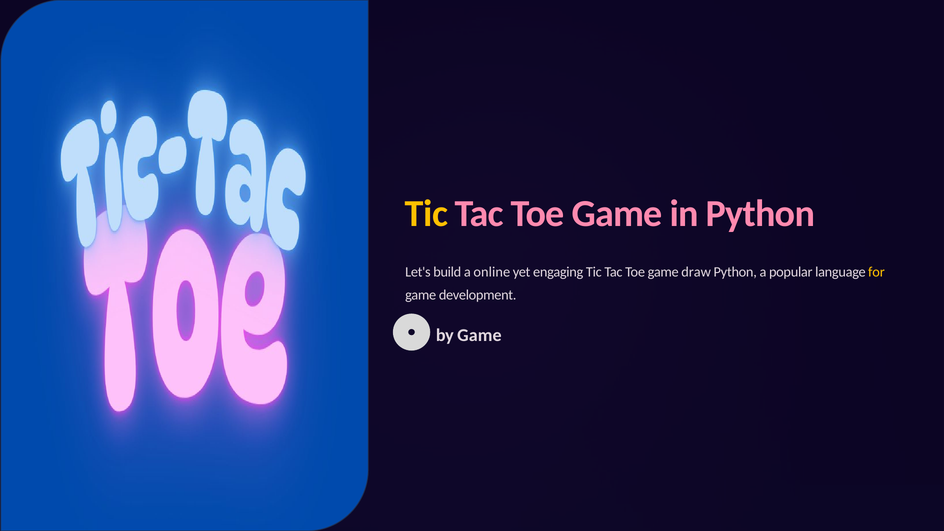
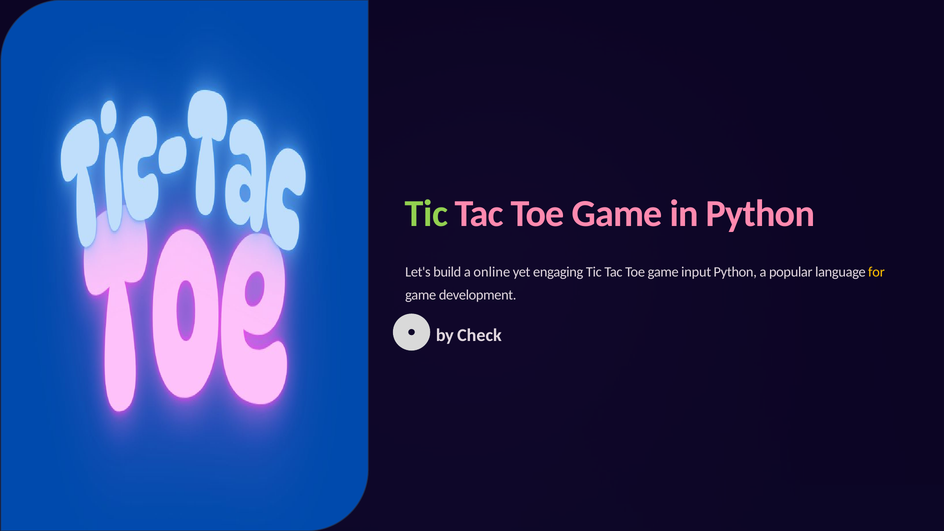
Tic at (427, 214) colour: yellow -> light green
draw: draw -> input
by Game: Game -> Check
